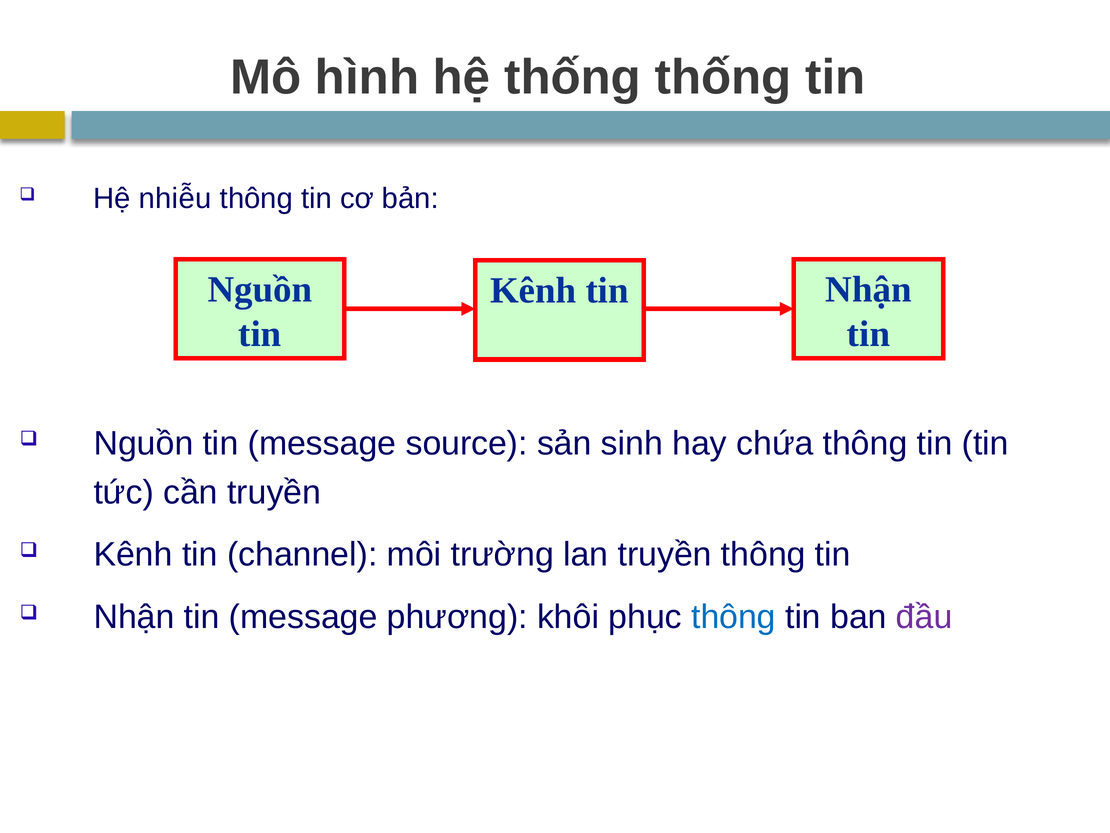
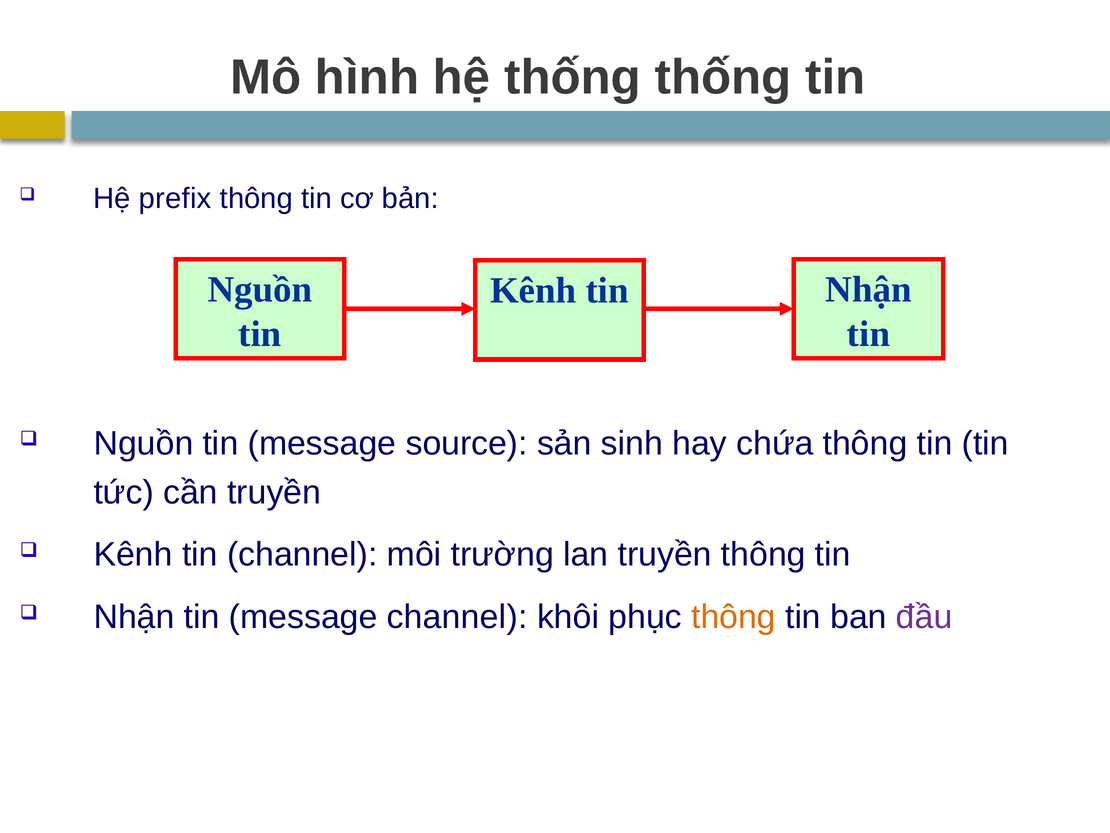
nhiễu: nhiễu -> prefix
message phương: phương -> channel
thông at (734, 617) colour: blue -> orange
